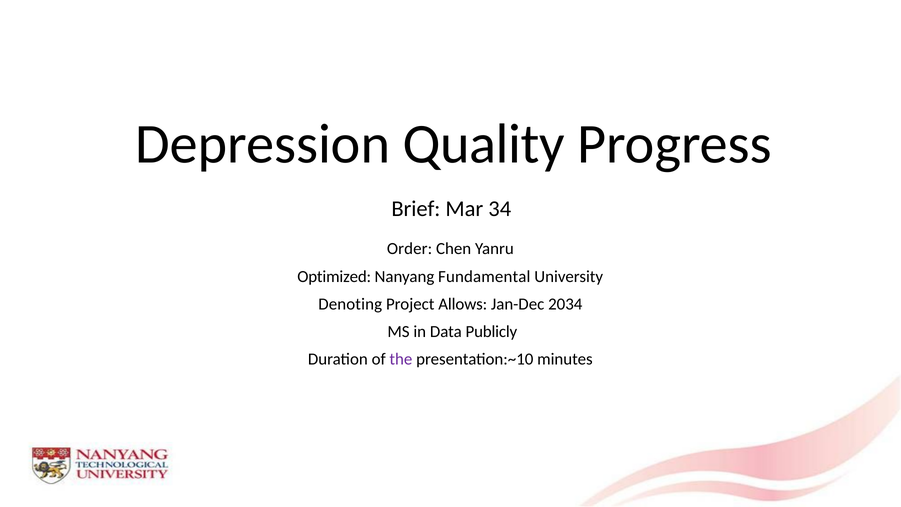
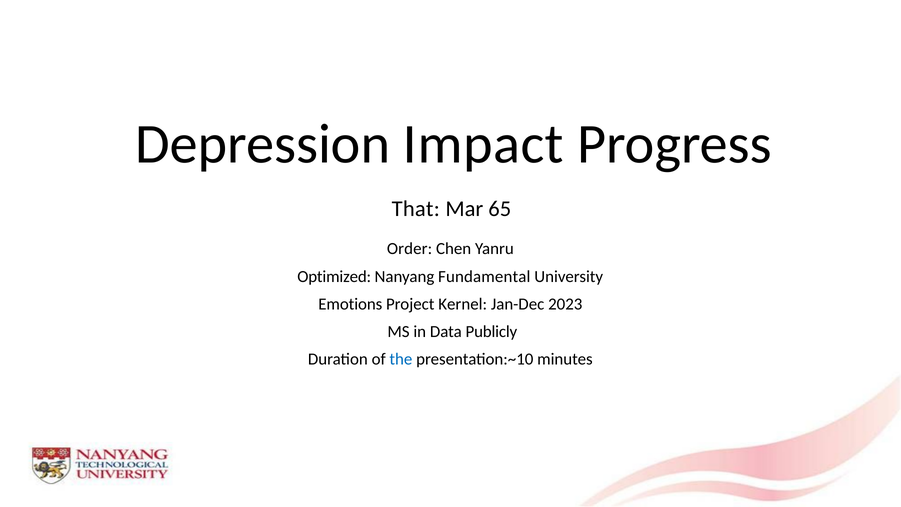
Quality: Quality -> Impact
Brief: Brief -> That
34: 34 -> 65
Denoting: Denoting -> Emotions
Allows: Allows -> Kernel
2034: 2034 -> 2023
the colour: purple -> blue
